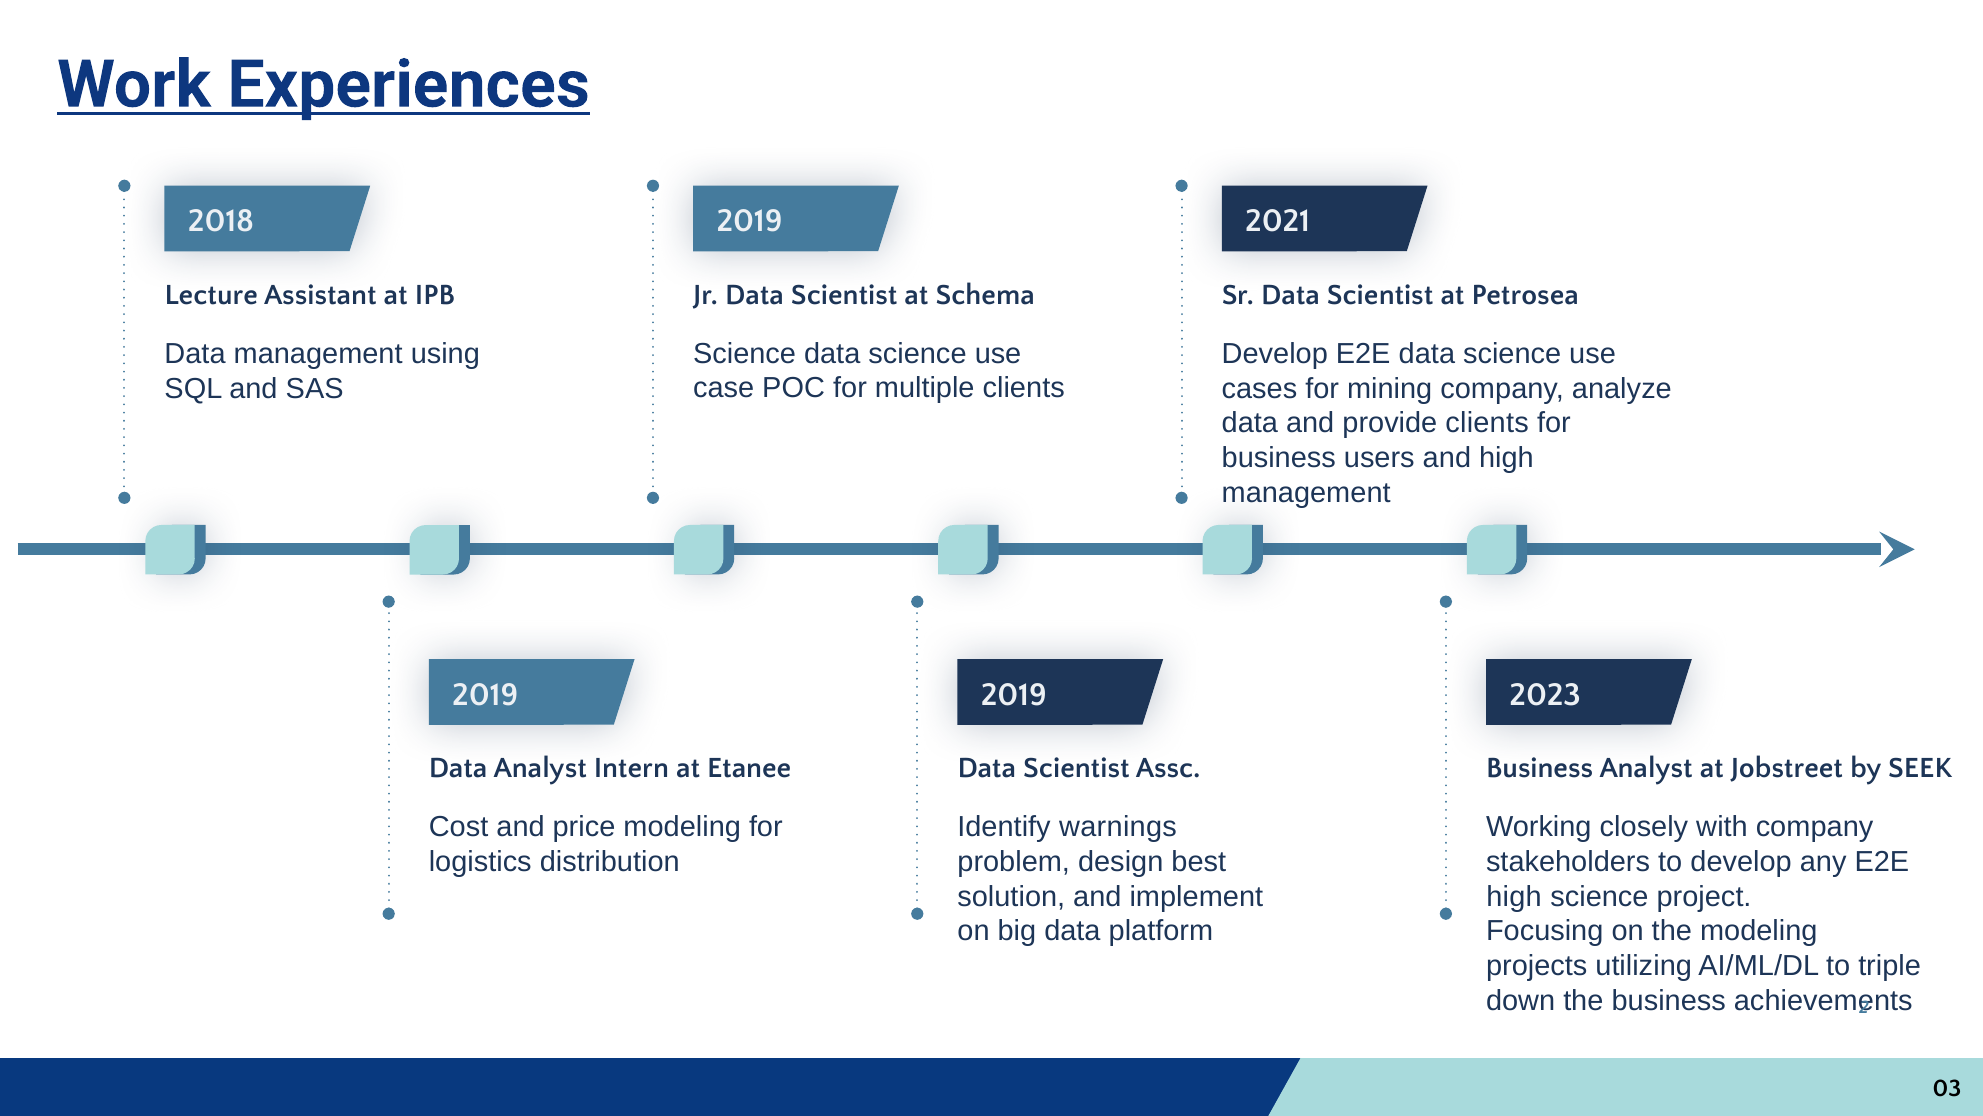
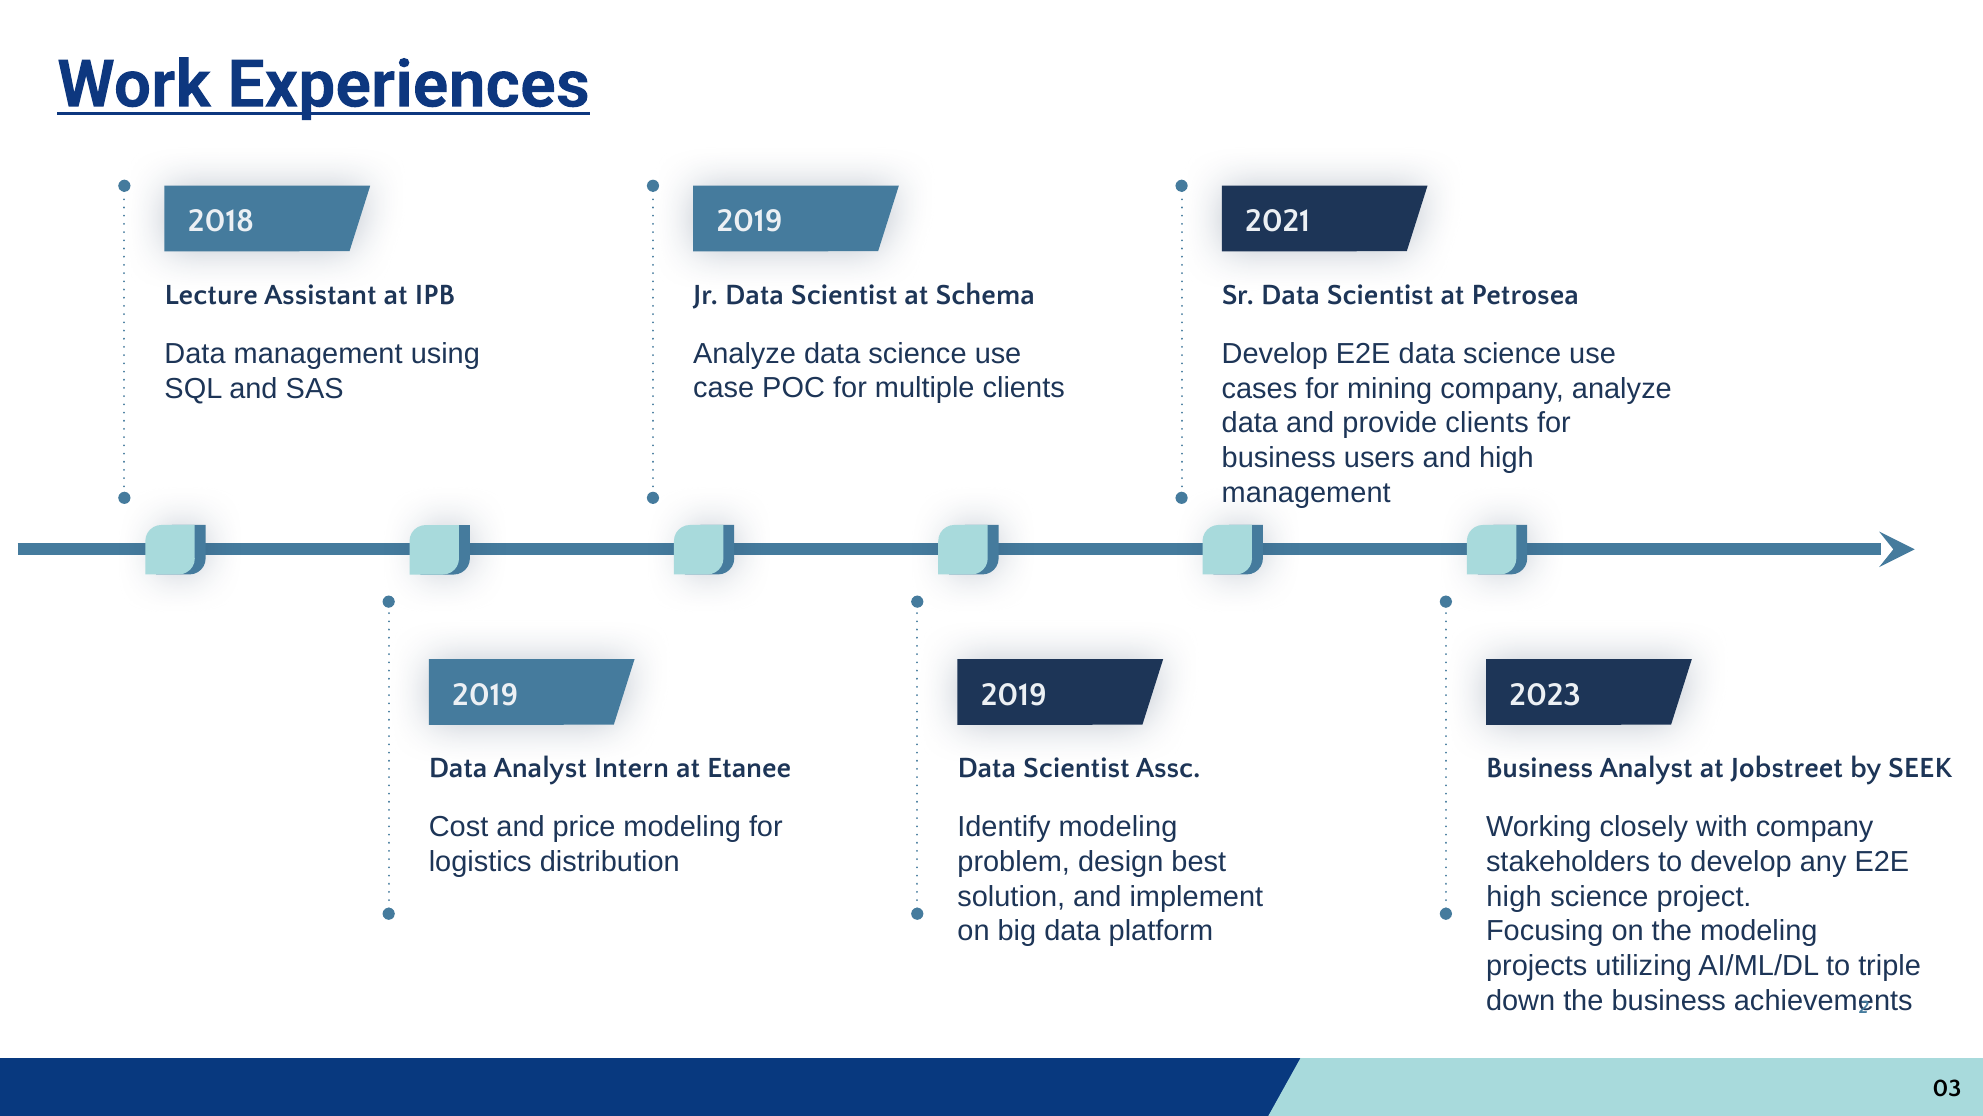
Science at (745, 353): Science -> Analyze
Identify warnings: warnings -> modeling
